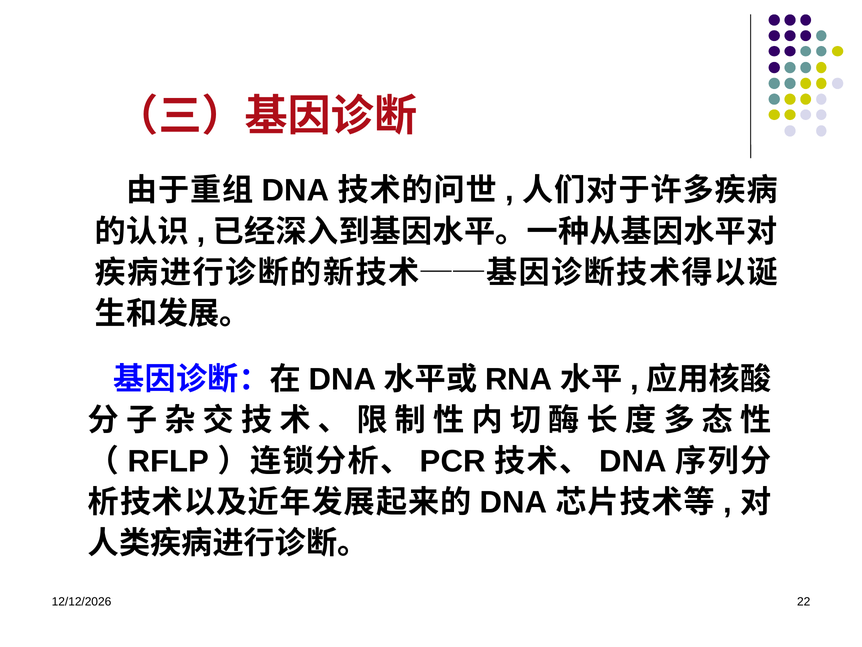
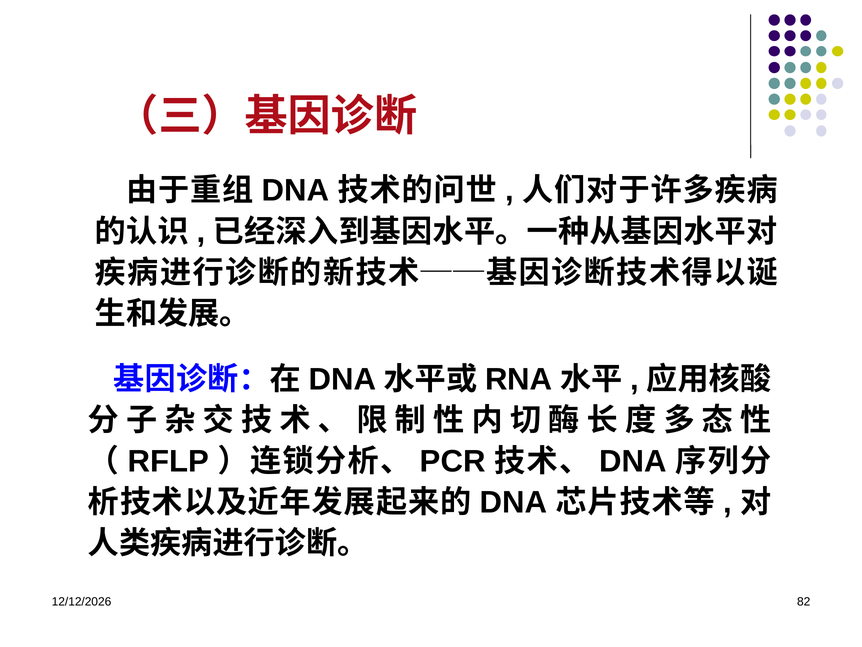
22: 22 -> 82
